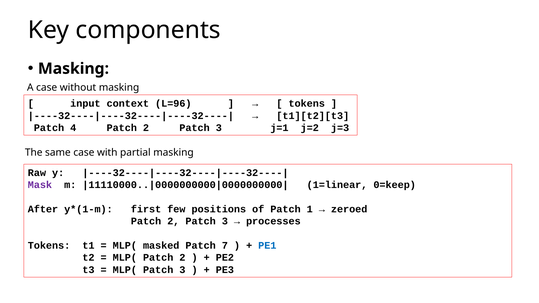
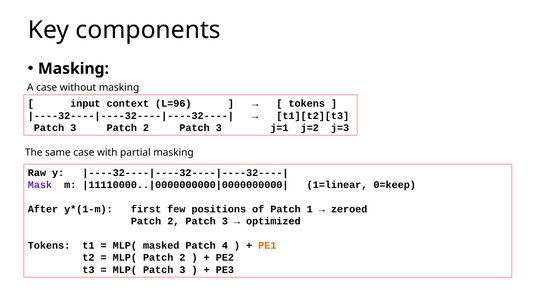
4 at (73, 128): 4 -> 3
processes: processes -> optimized
7: 7 -> 4
PE1 colour: blue -> orange
